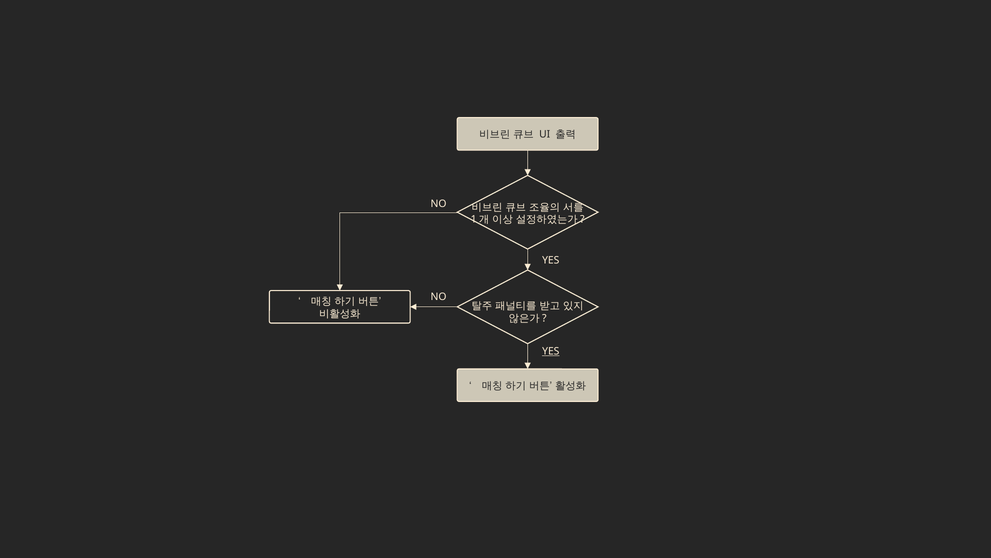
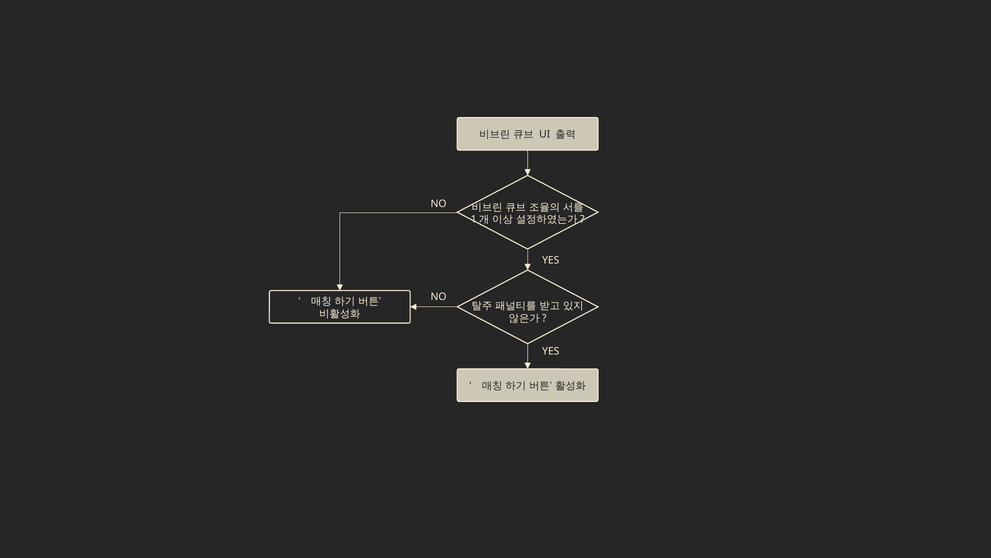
YES at (551, 351) underline: present -> none
